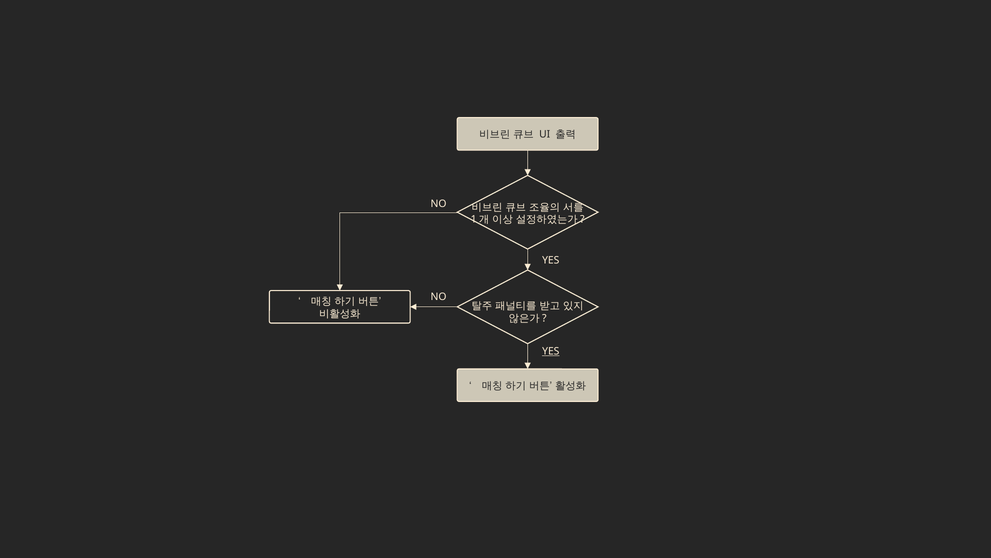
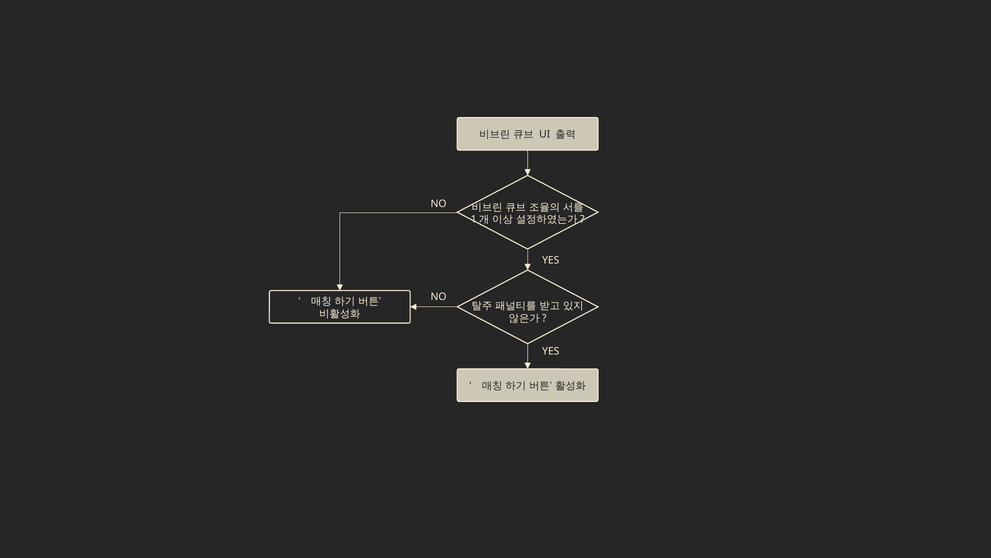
YES at (551, 351) underline: present -> none
